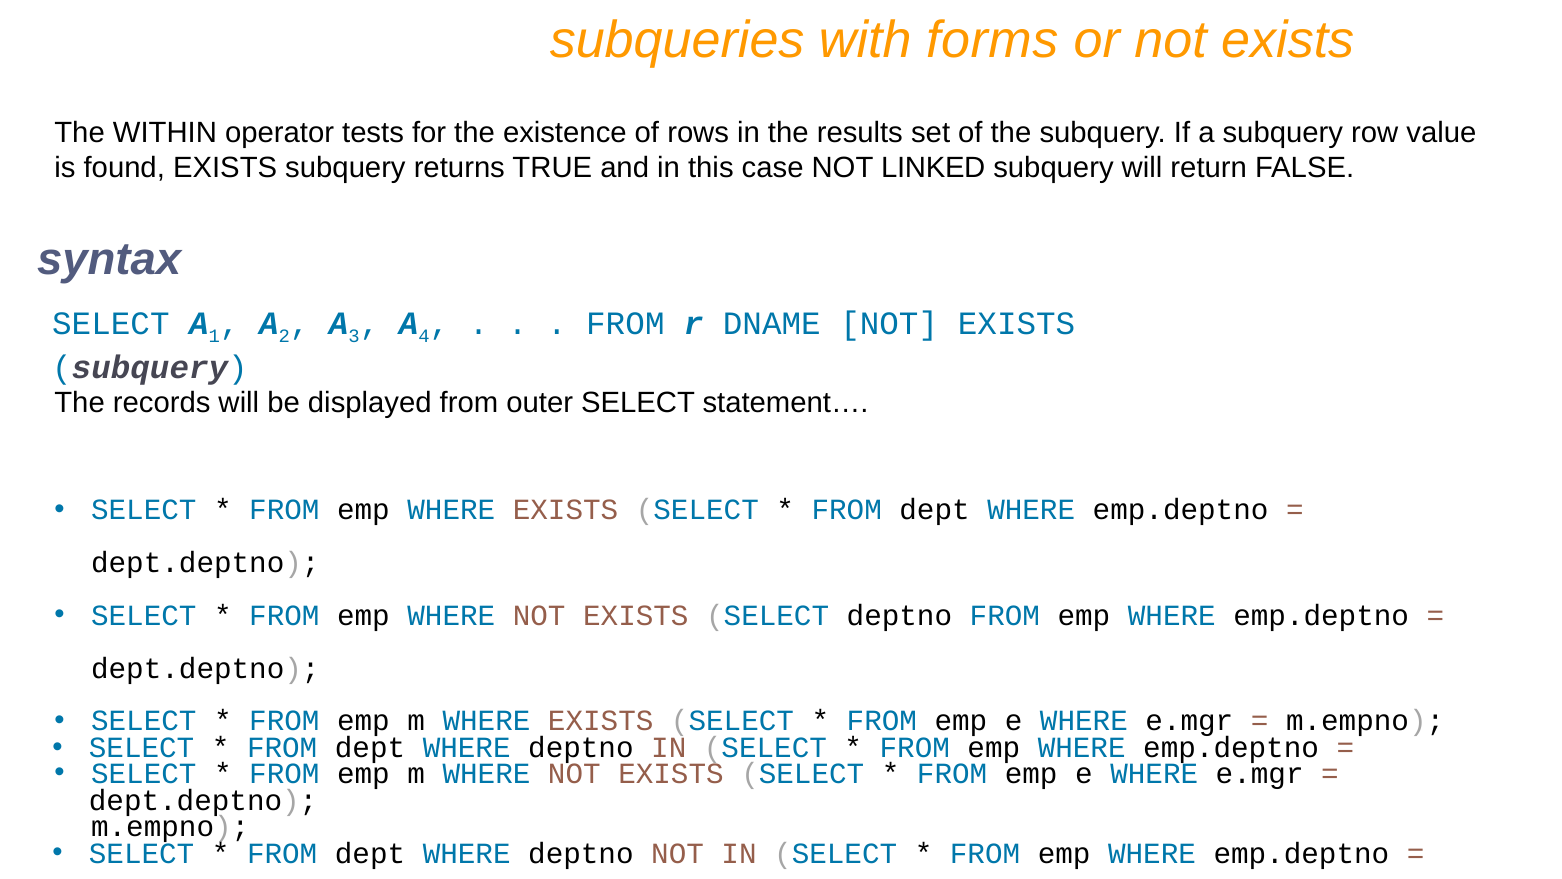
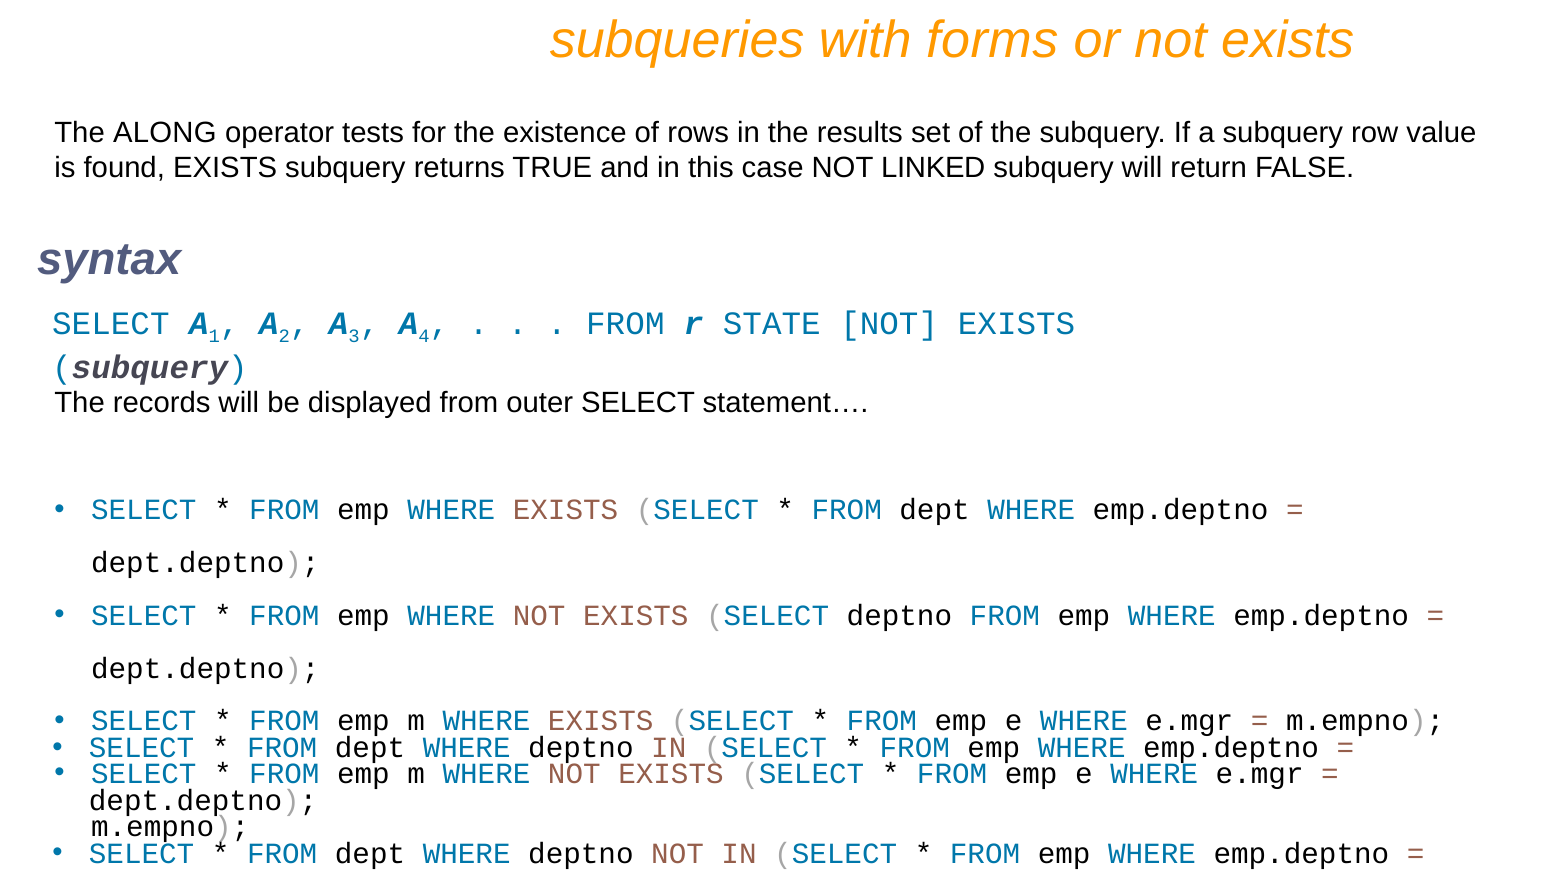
WITHIN: WITHIN -> ALONG
DNAME: DNAME -> STATE
